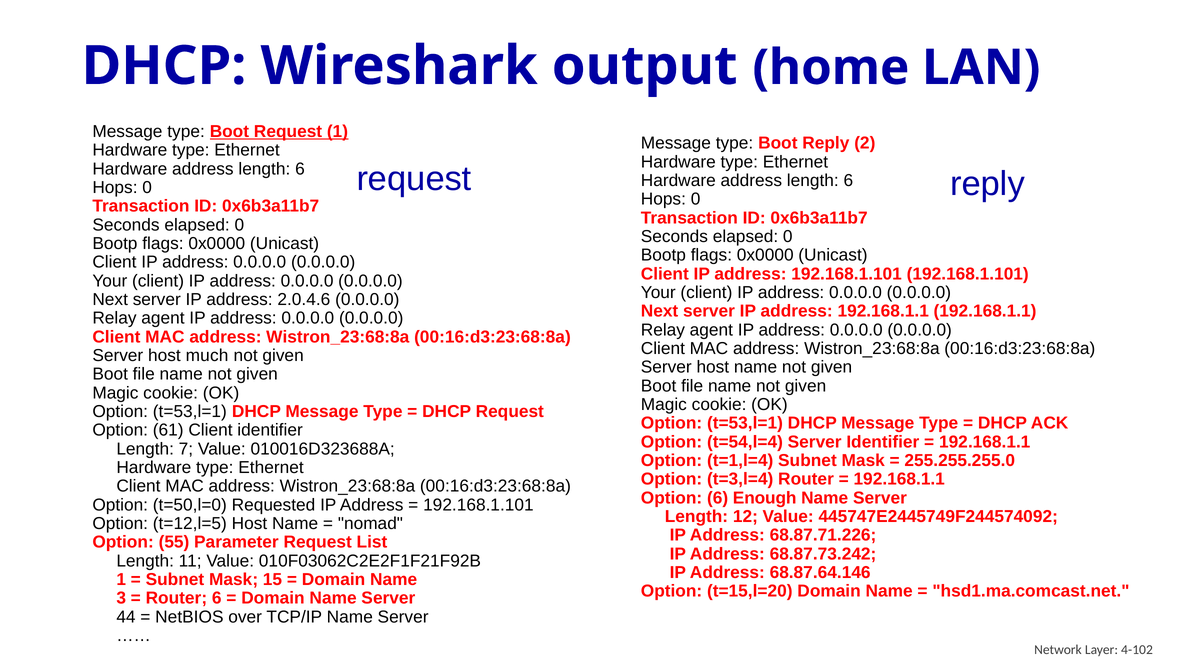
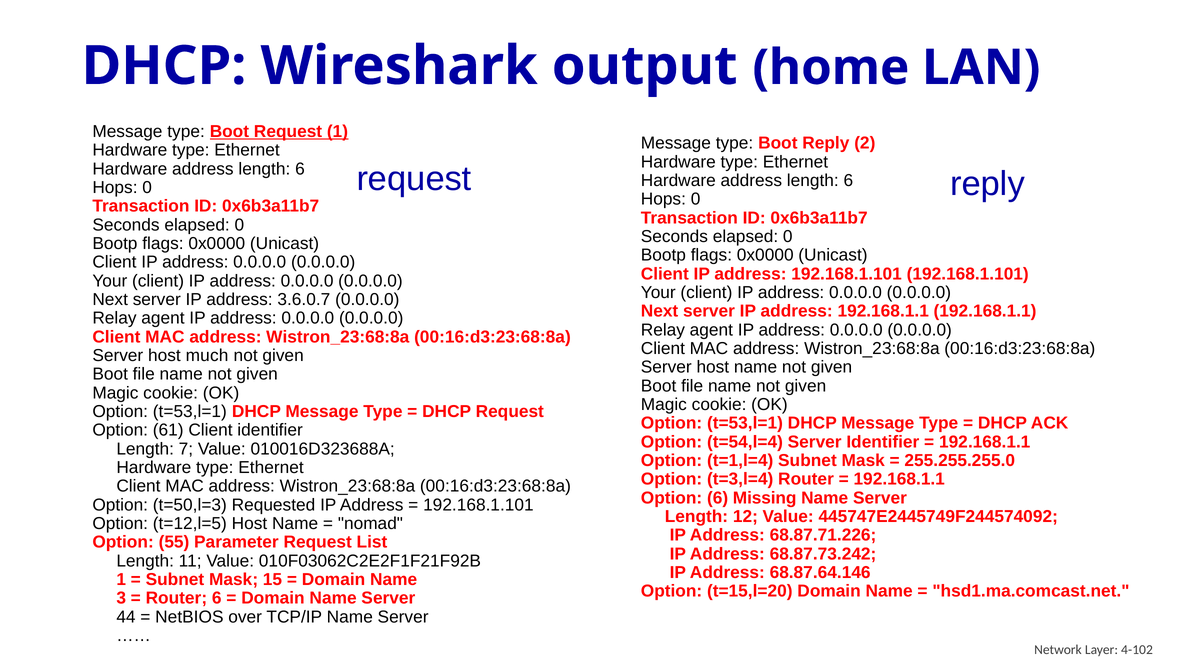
2.0.4.6: 2.0.4.6 -> 3.6.0.7
Enough: Enough -> Missing
t=50,l=0: t=50,l=0 -> t=50,l=3
